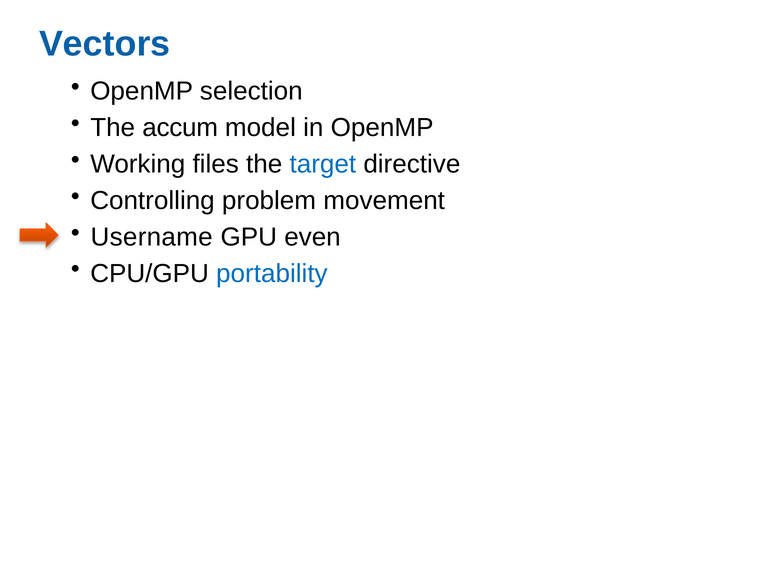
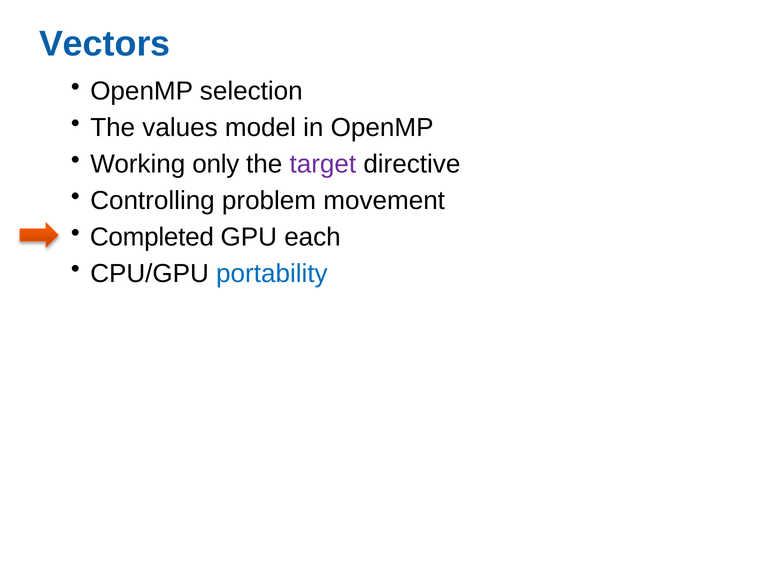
accum: accum -> values
files: files -> only
target colour: blue -> purple
Username: Username -> Completed
even: even -> each
